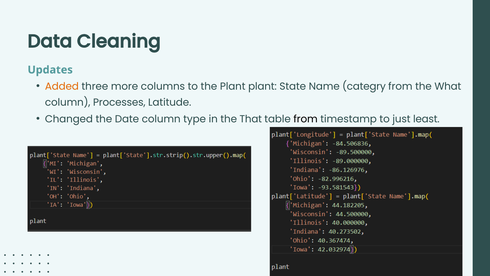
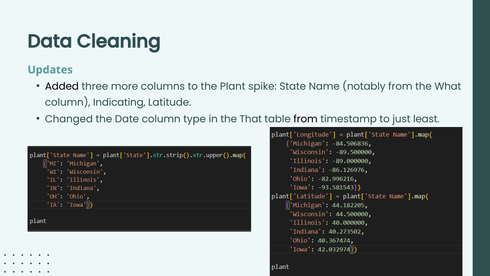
Added colour: orange -> black
Plant plant: plant -> spike
categry: categry -> notably
Processes: Processes -> Indicating
